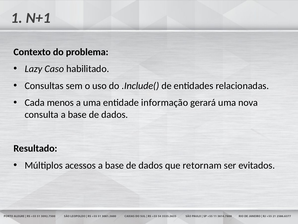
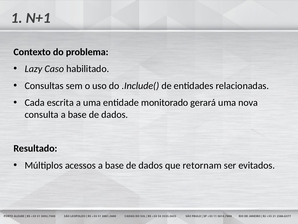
menos: menos -> escrita
informação: informação -> monitorado
